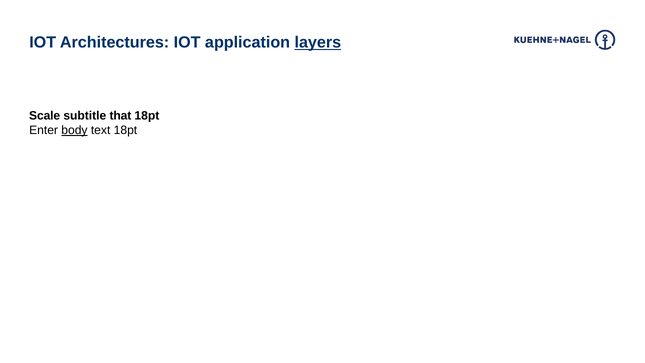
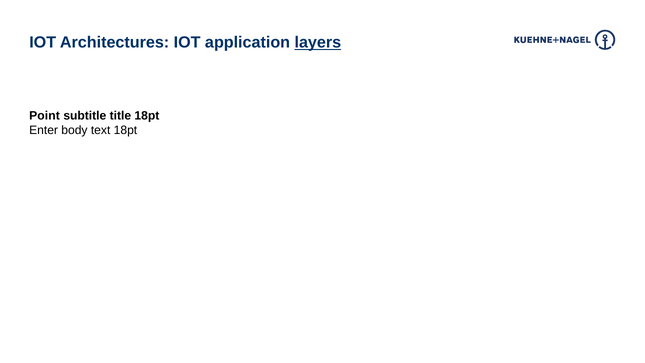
Scale: Scale -> Point
that: that -> title
body underline: present -> none
